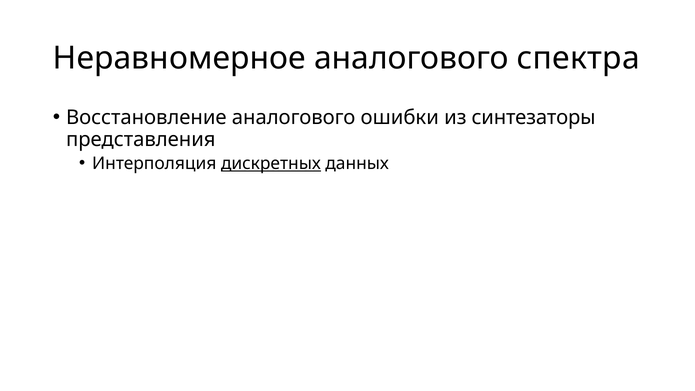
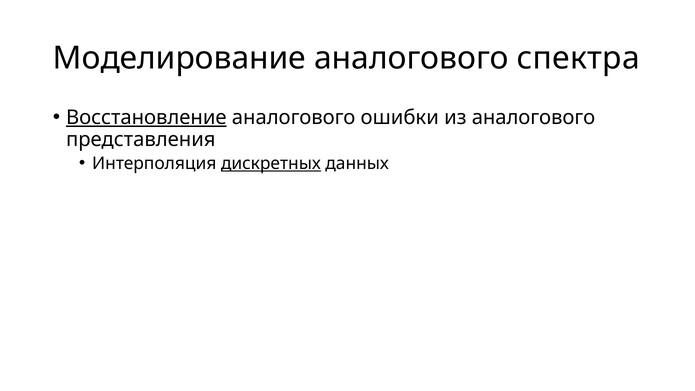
Неравномерное: Неравномерное -> Моделирование
Восстановление underline: none -> present
из синтезаторы: синтезаторы -> аналогового
